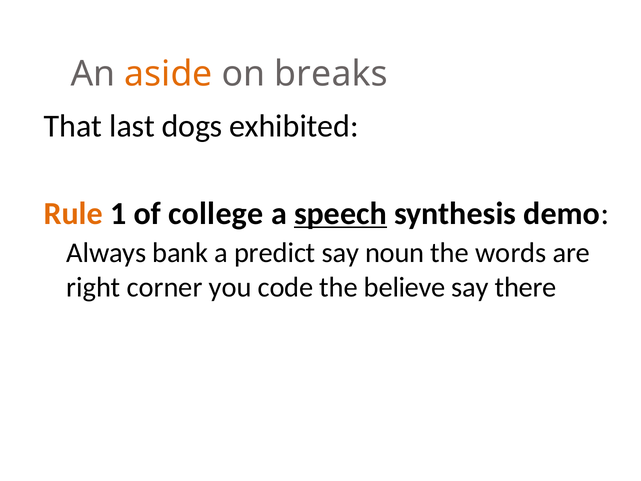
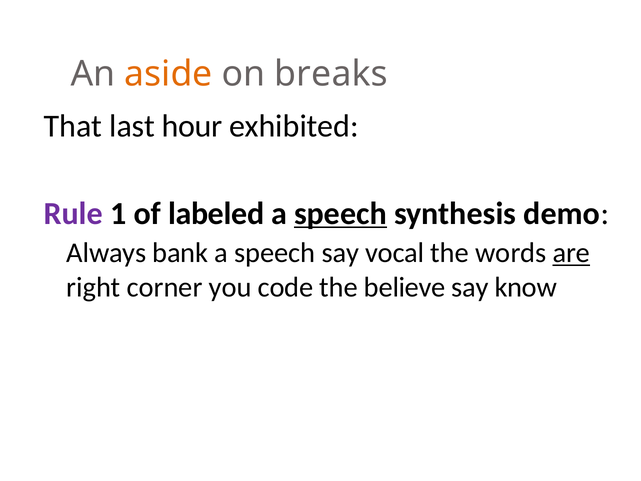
dogs: dogs -> hour
Rule colour: orange -> purple
college: college -> labeled
predict at (275, 253): predict -> speech
noun: noun -> vocal
are underline: none -> present
there: there -> know
